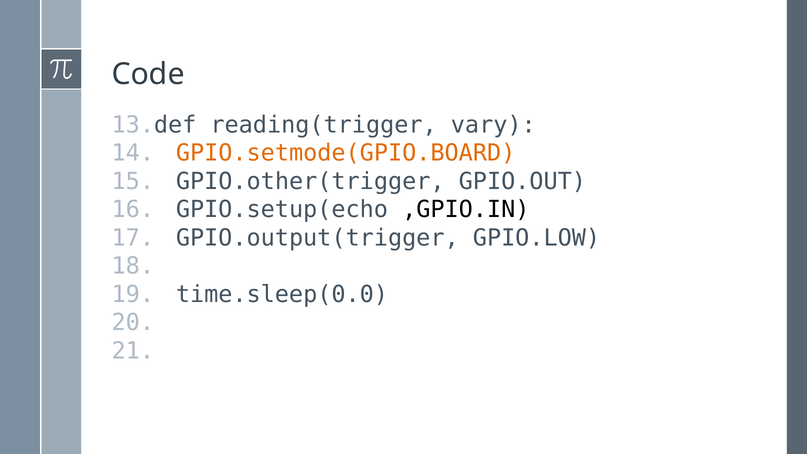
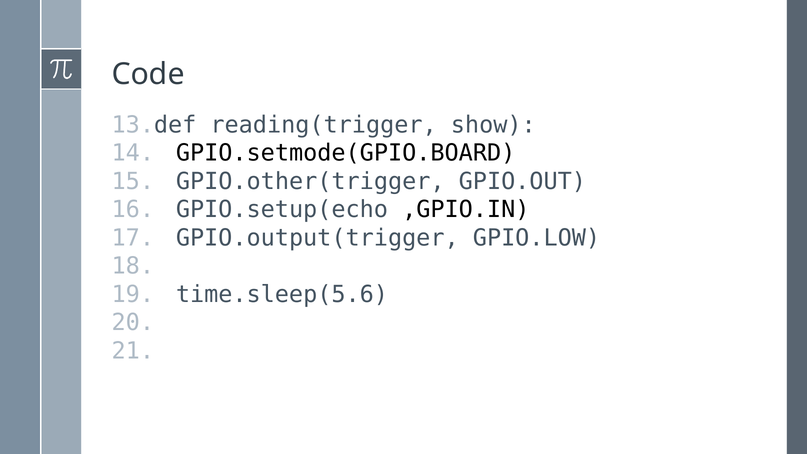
vary: vary -> show
GPIO.setmode(GPIO.BOARD colour: orange -> black
time.sleep(0.0: time.sleep(0.0 -> time.sleep(5.6
